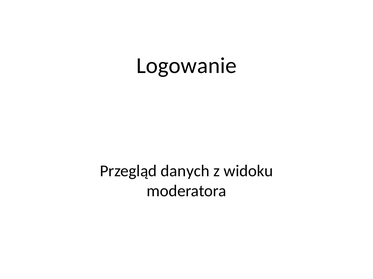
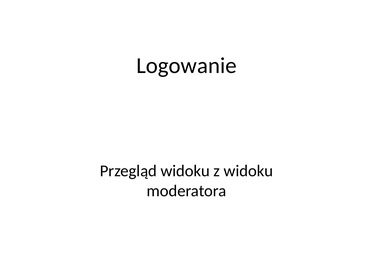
Przegląd danych: danych -> widoku
